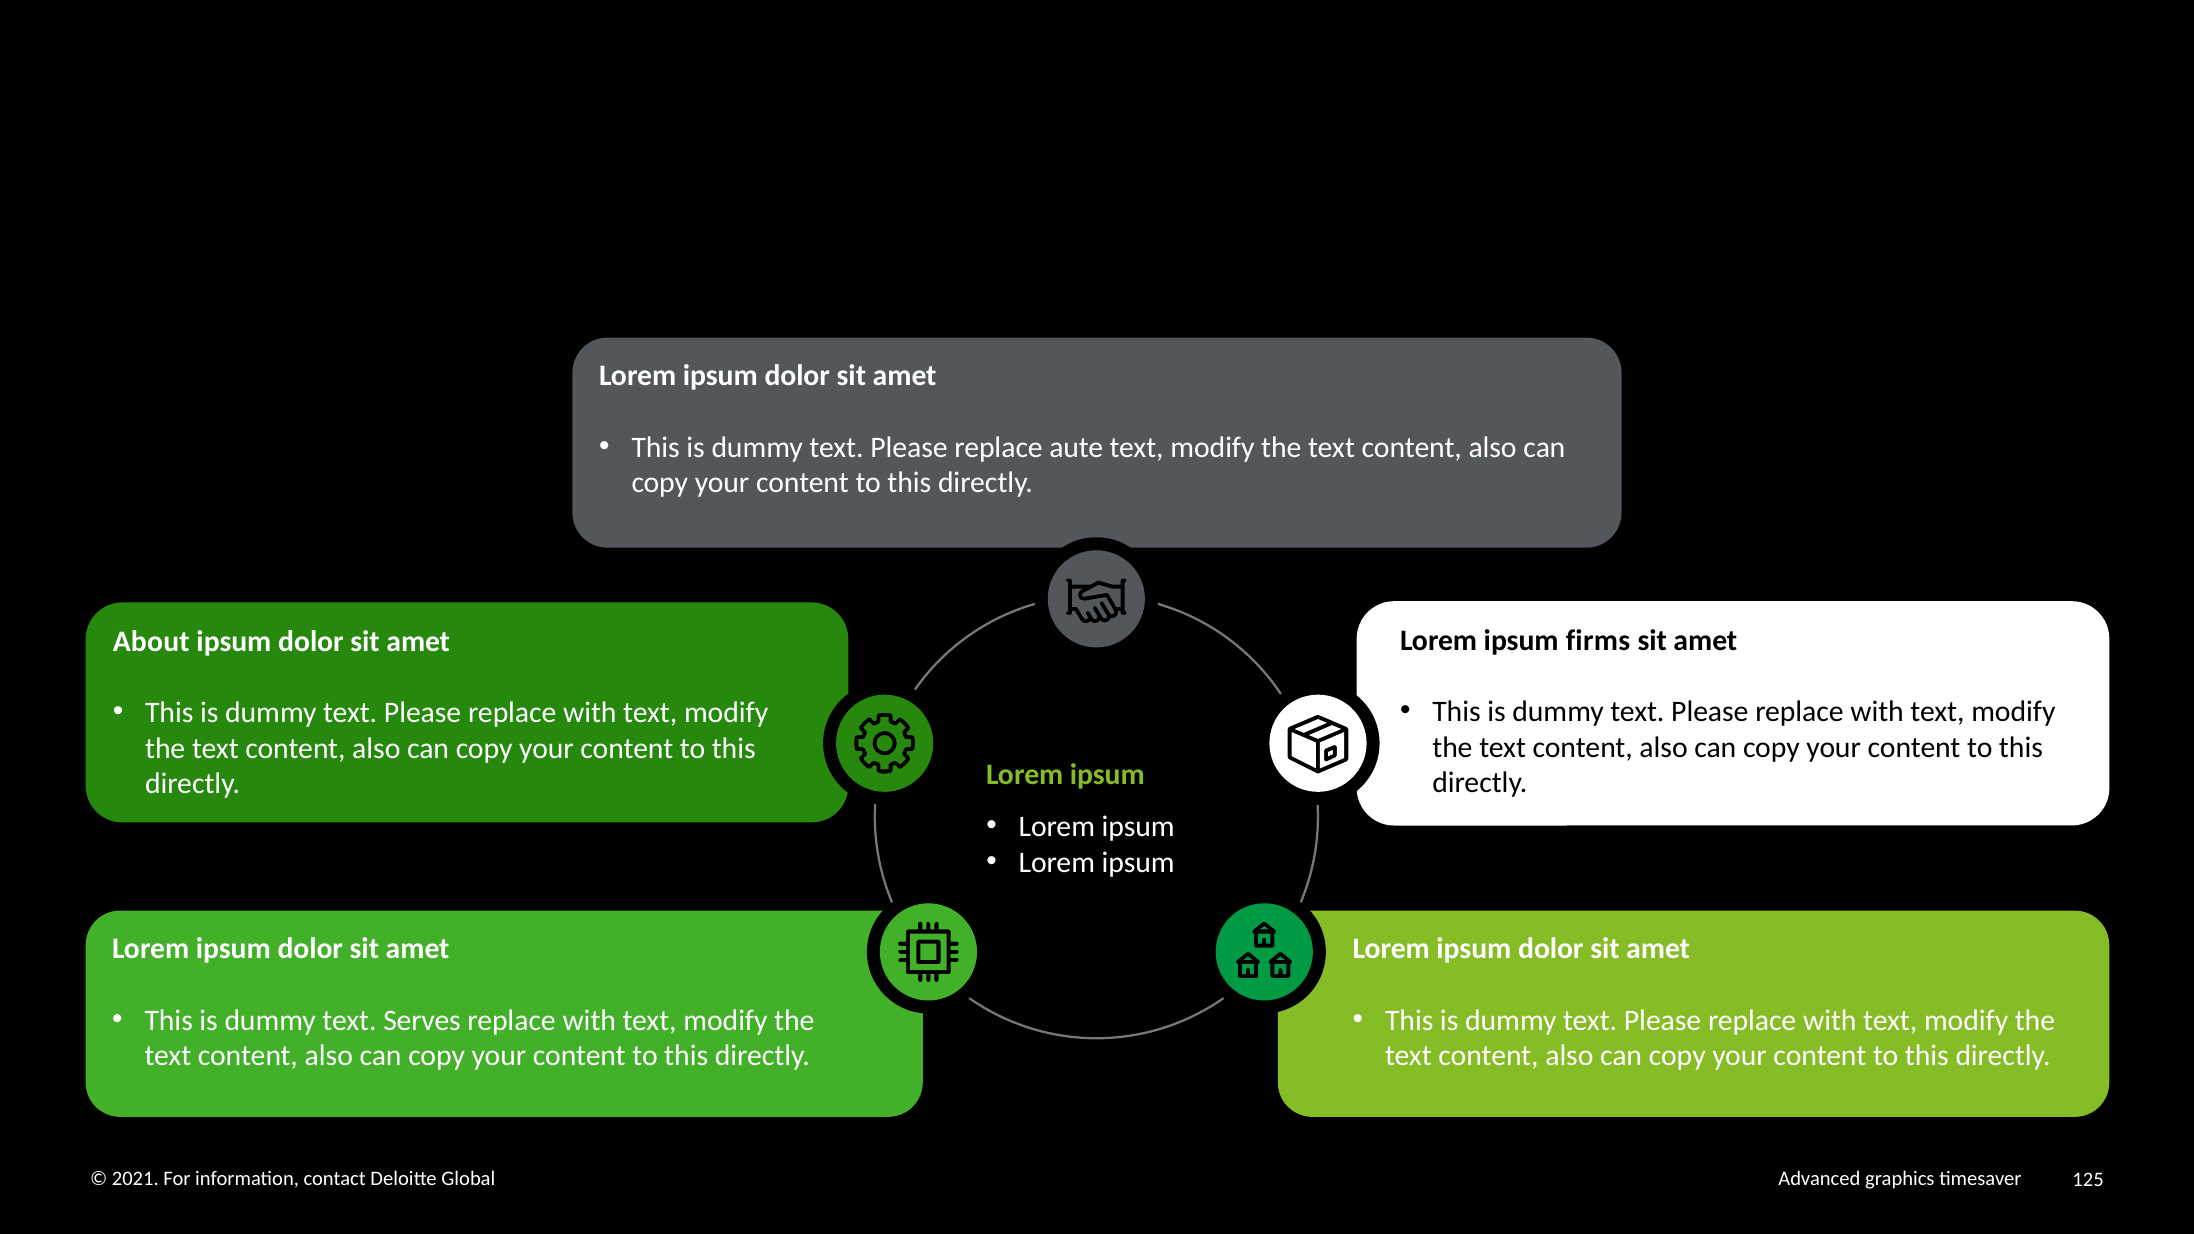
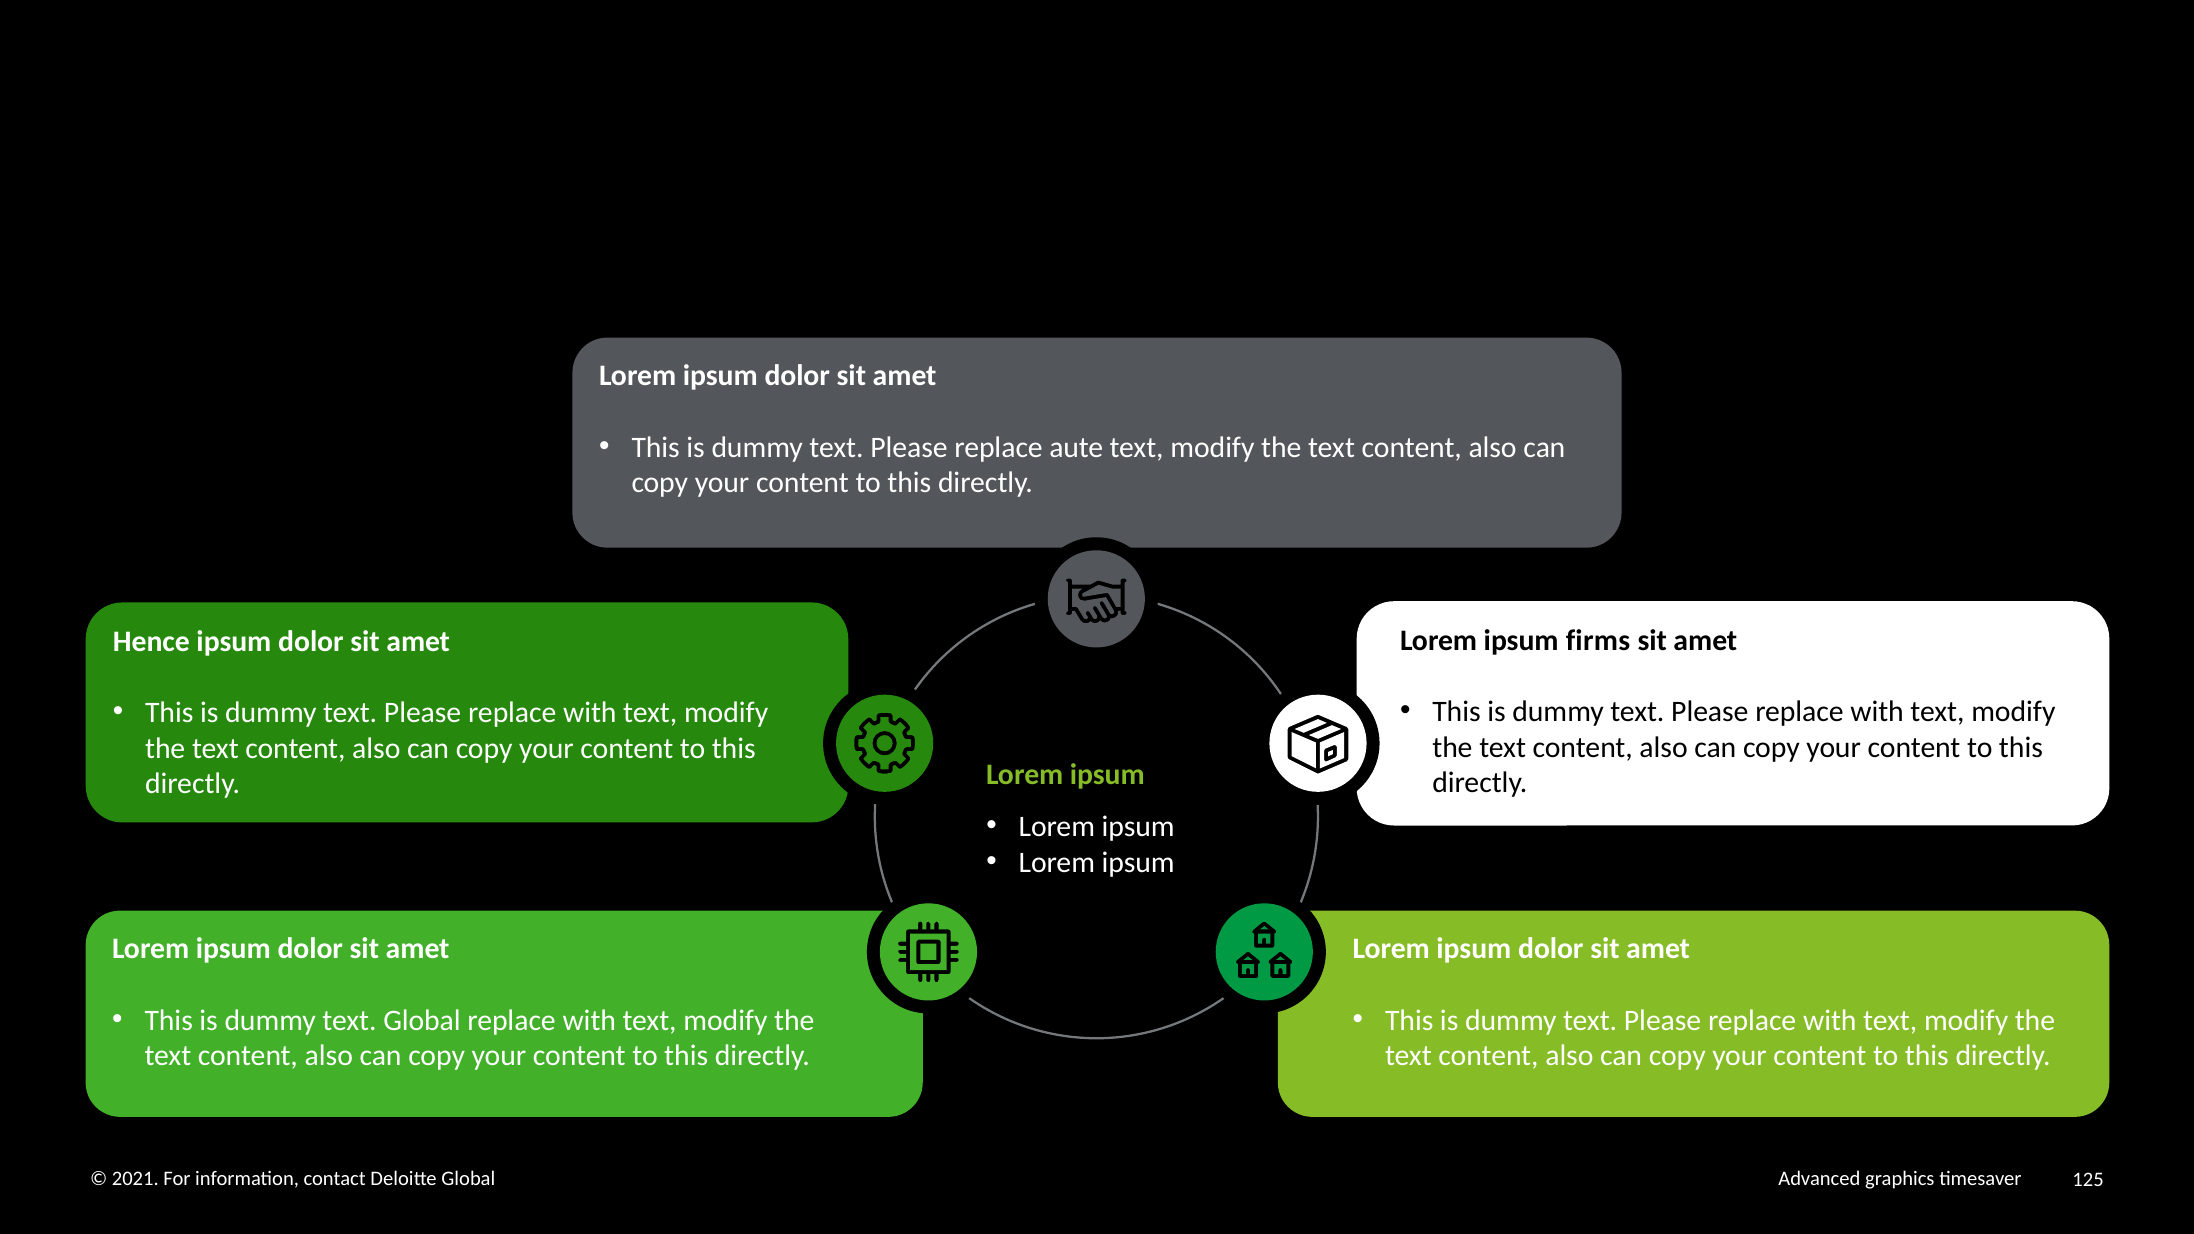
About: About -> Hence
text Serves: Serves -> Global
